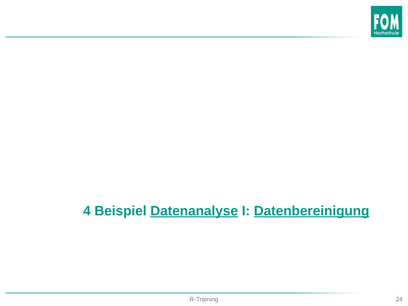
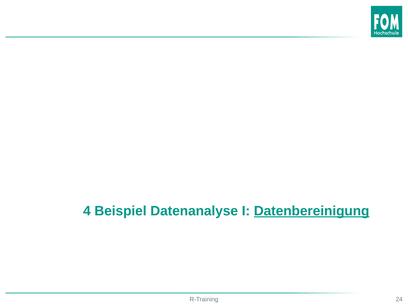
Datenanalyse underline: present -> none
